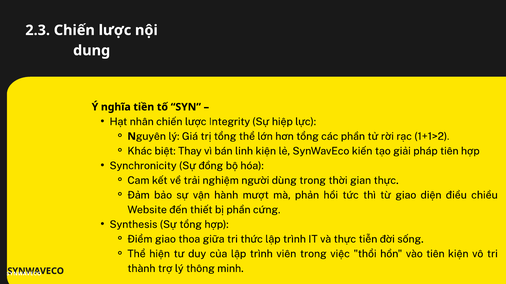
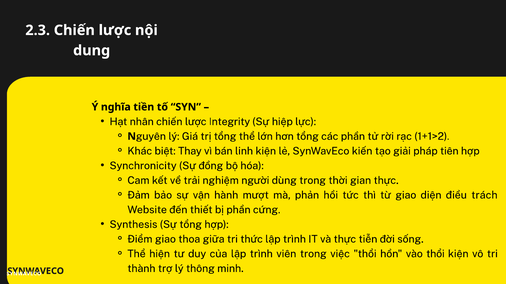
chiều: chiều -> trách
vào tiên: tiên -> thổi
